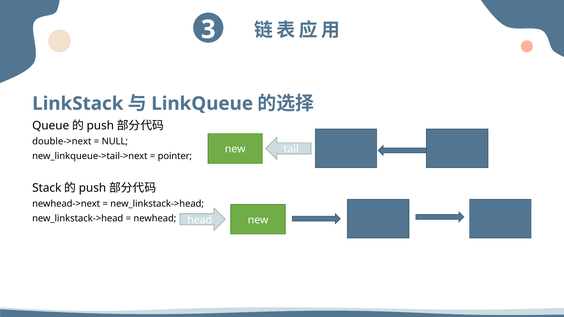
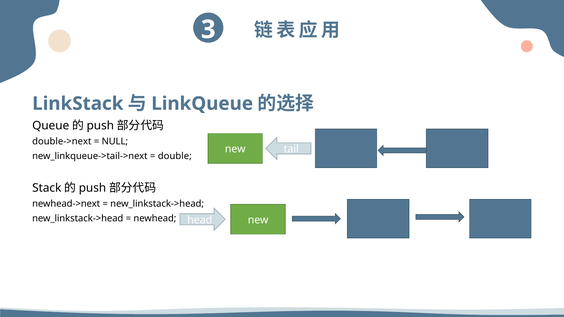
pointer: pointer -> double
